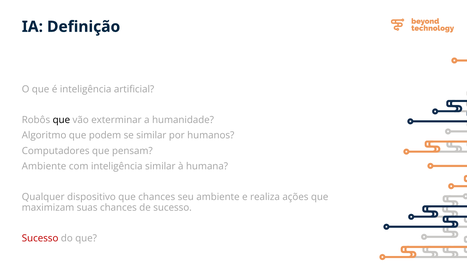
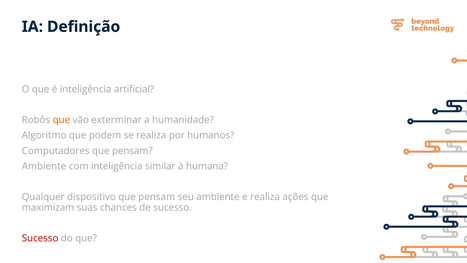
que at (61, 120) colour: black -> orange
se similar: similar -> realiza
dispositivo que chances: chances -> pensam
